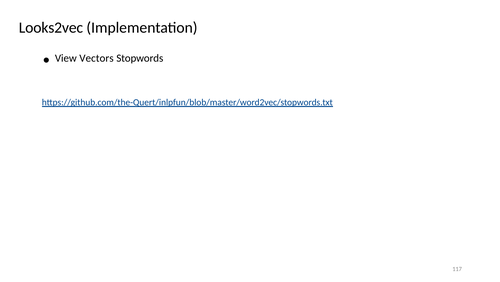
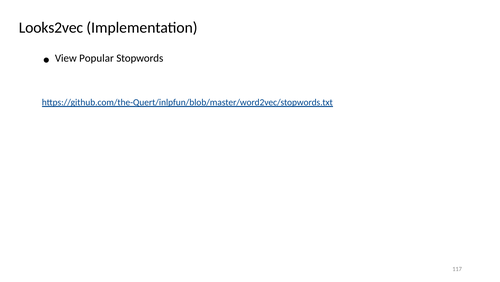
Vectors: Vectors -> Popular
